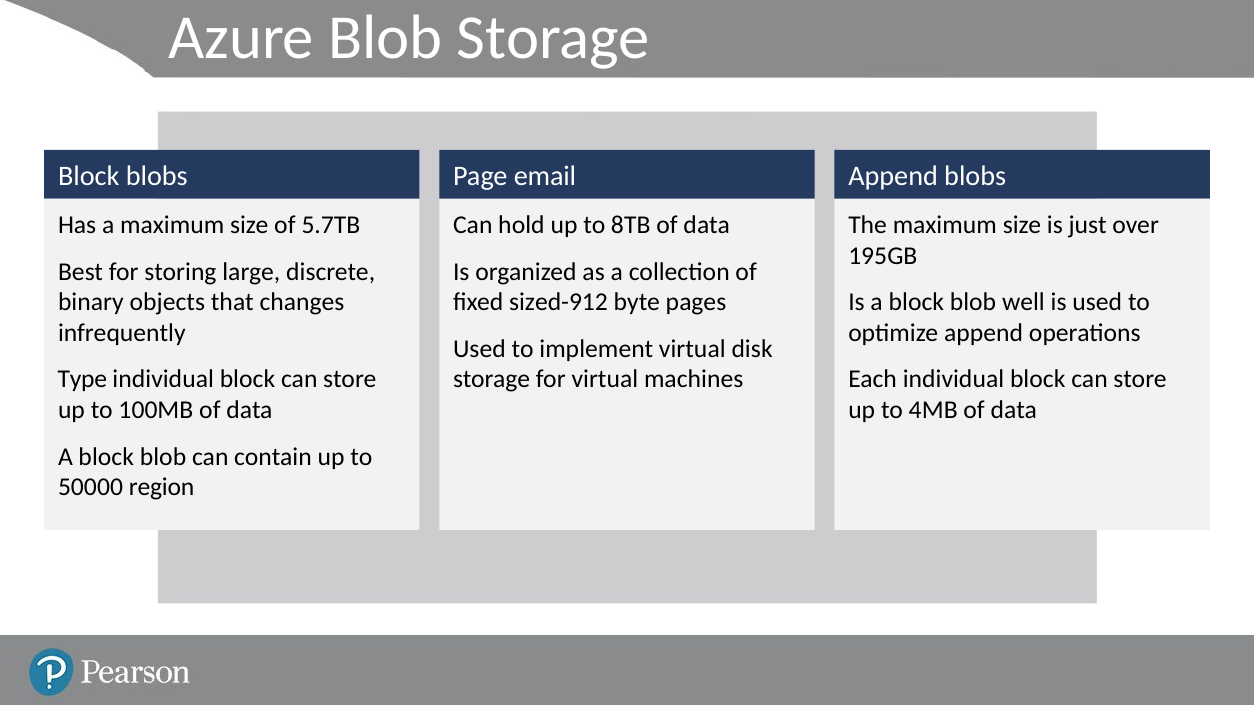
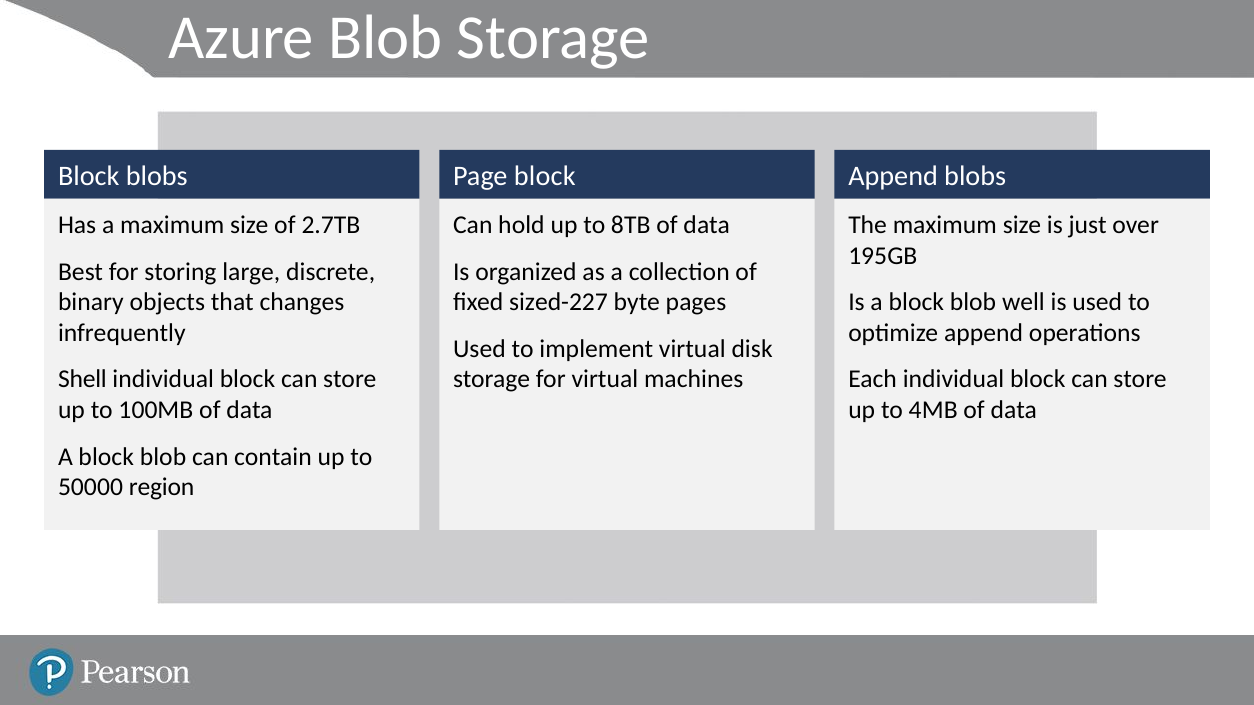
Page email: email -> block
5.7TB: 5.7TB -> 2.7TB
sized-912: sized-912 -> sized-227
Type: Type -> Shell
